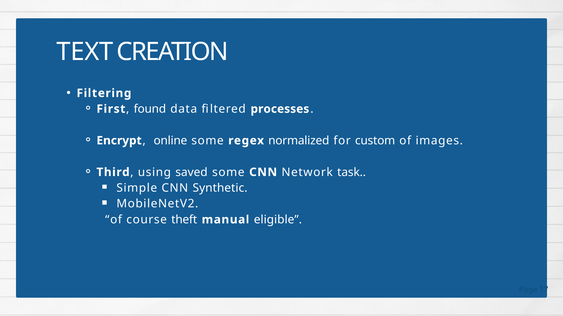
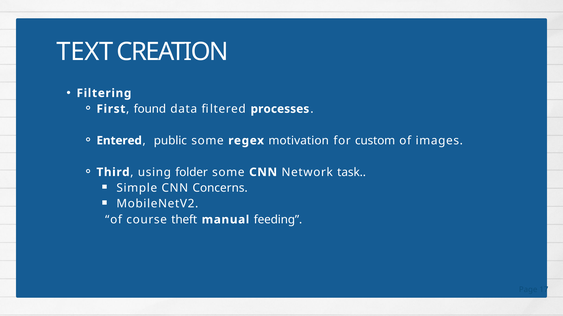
Encrypt: Encrypt -> Entered
online: online -> public
normalized: normalized -> motivation
saved: saved -> folder
Synthetic: Synthetic -> Concerns
eligible: eligible -> feeding
